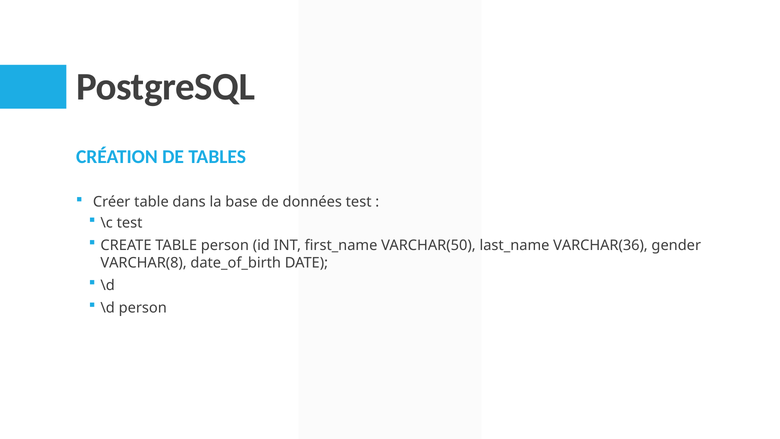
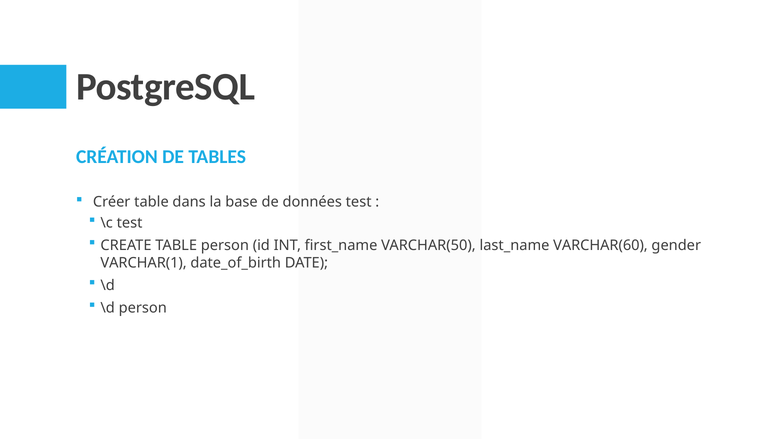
VARCHAR(36: VARCHAR(36 -> VARCHAR(60
VARCHAR(8: VARCHAR(8 -> VARCHAR(1
